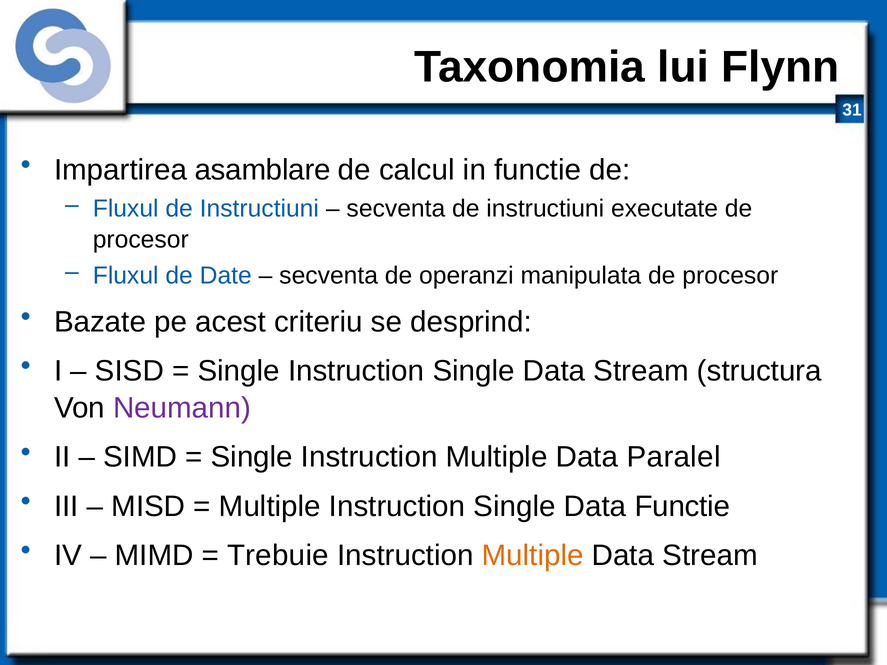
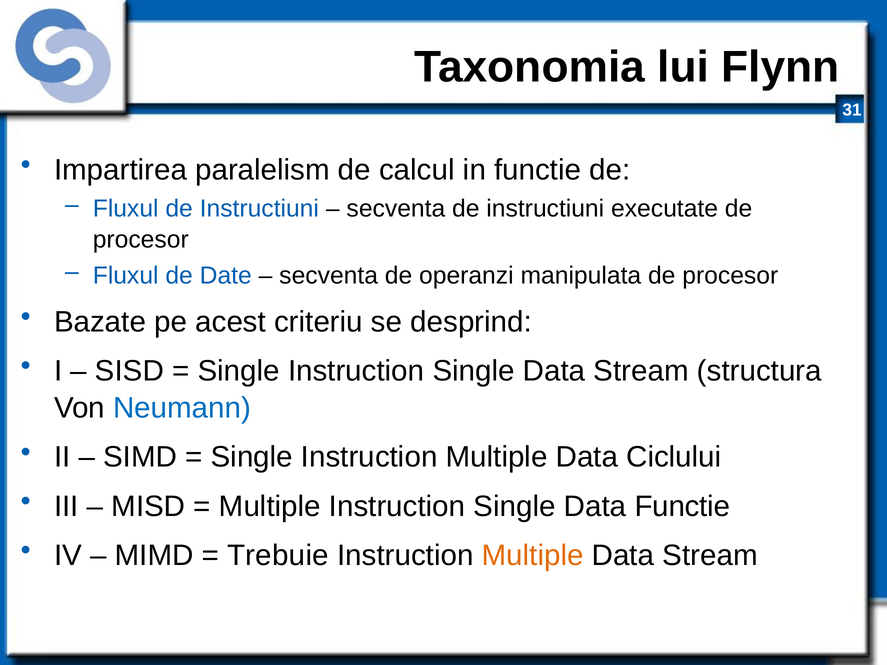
asamblare: asamblare -> paralelism
Neumann colour: purple -> blue
Paralel: Paralel -> Ciclului
